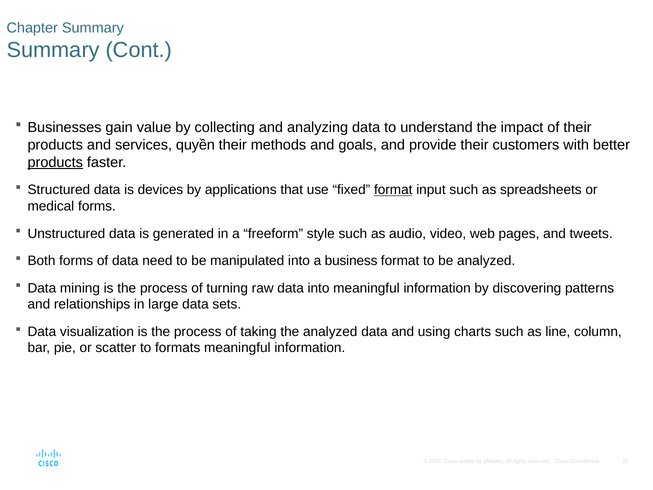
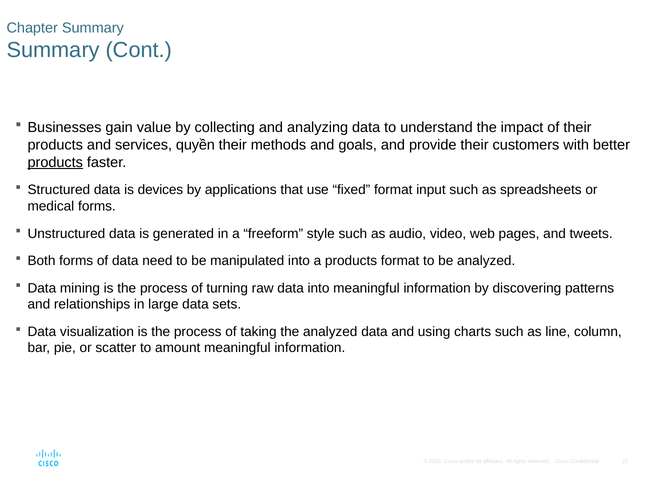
format at (393, 190) underline: present -> none
a business: business -> products
formats: formats -> amount
